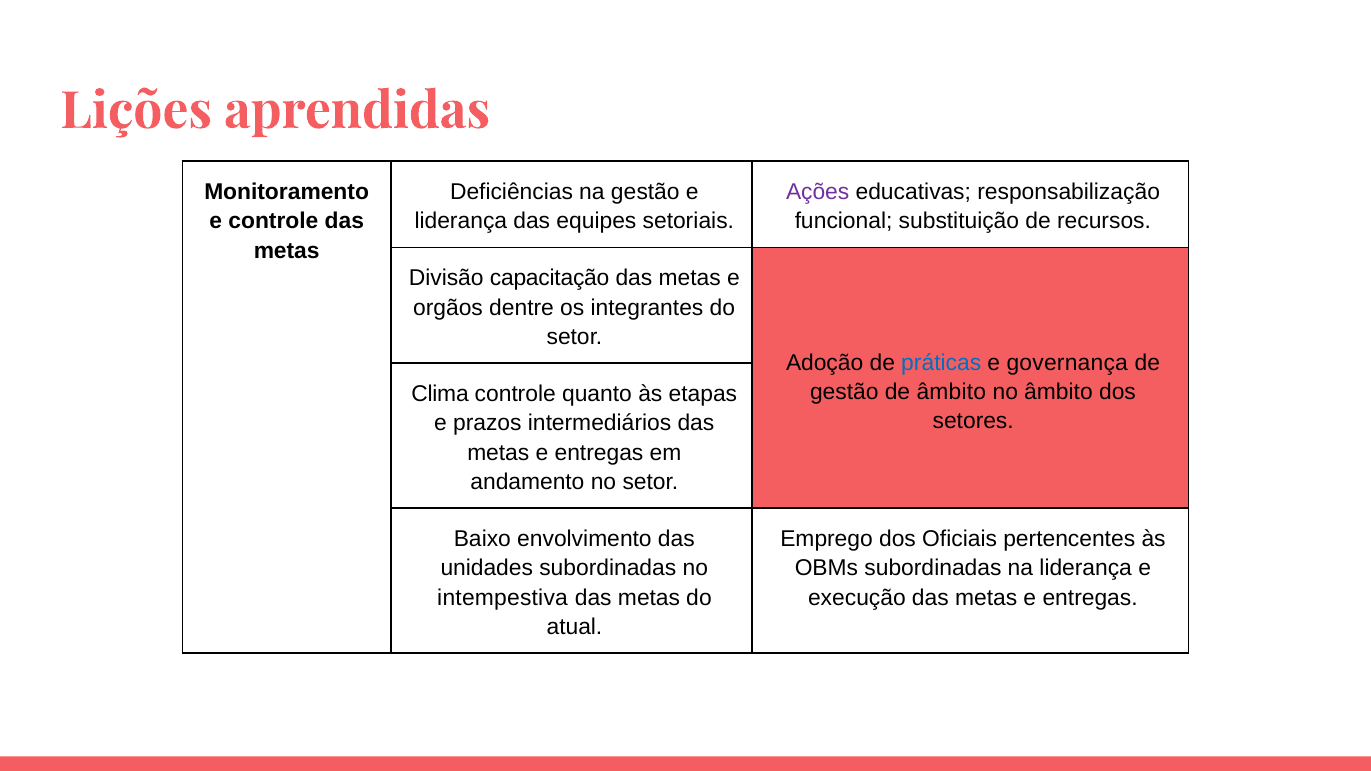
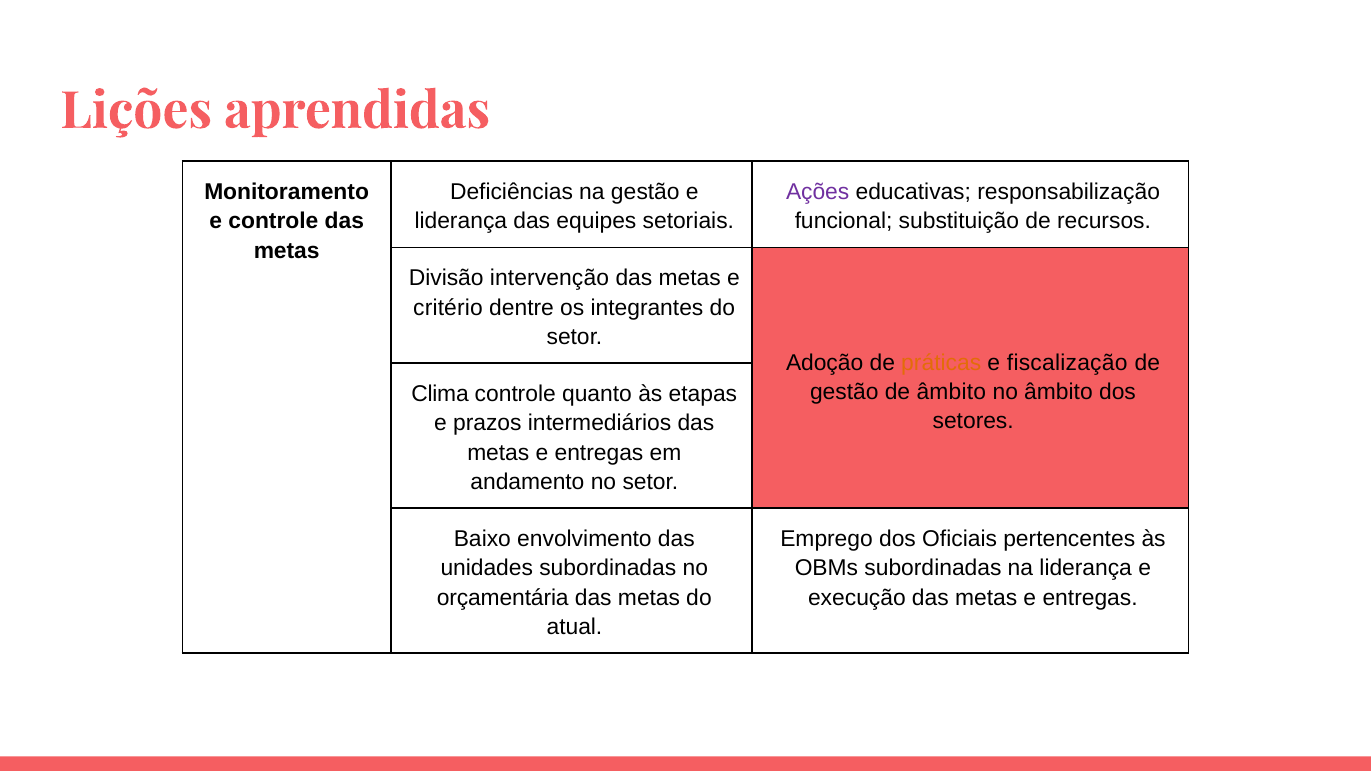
capacitação: capacitação -> intervenção
orgãos: orgãos -> critério
práticas colour: blue -> orange
governança: governança -> fiscalização
intempestiva: intempestiva -> orçamentária
